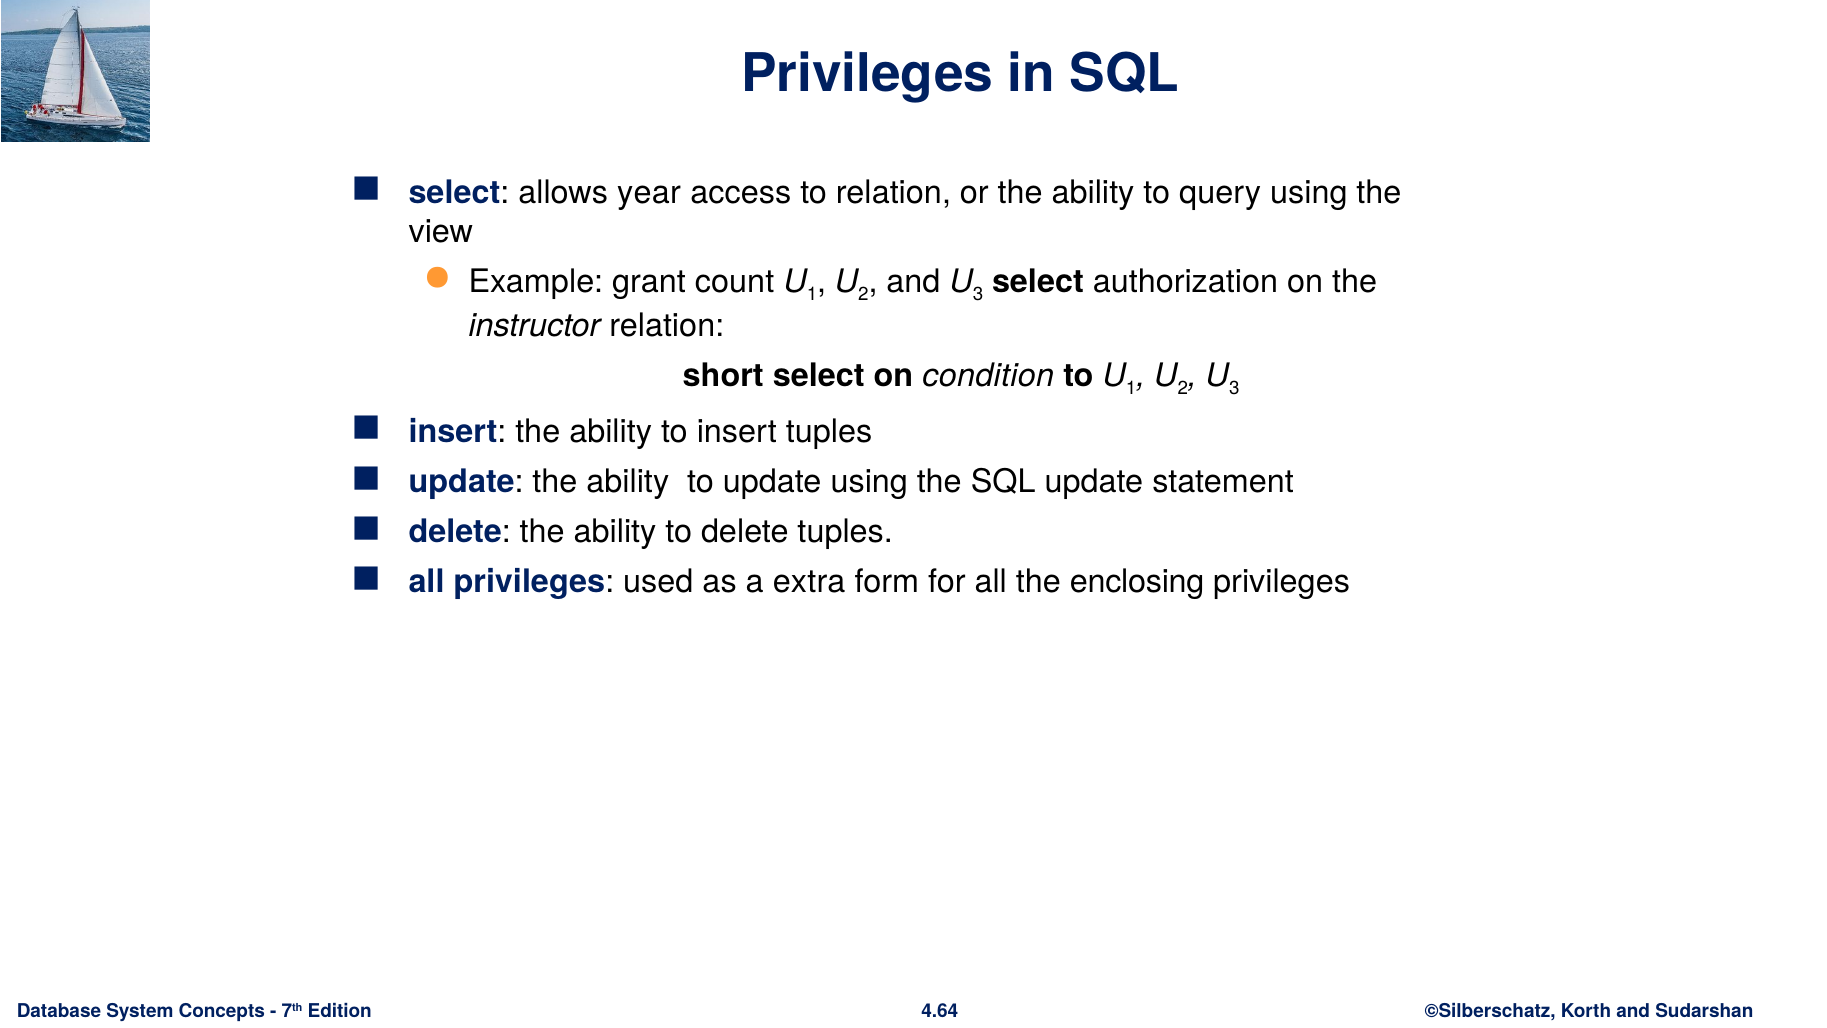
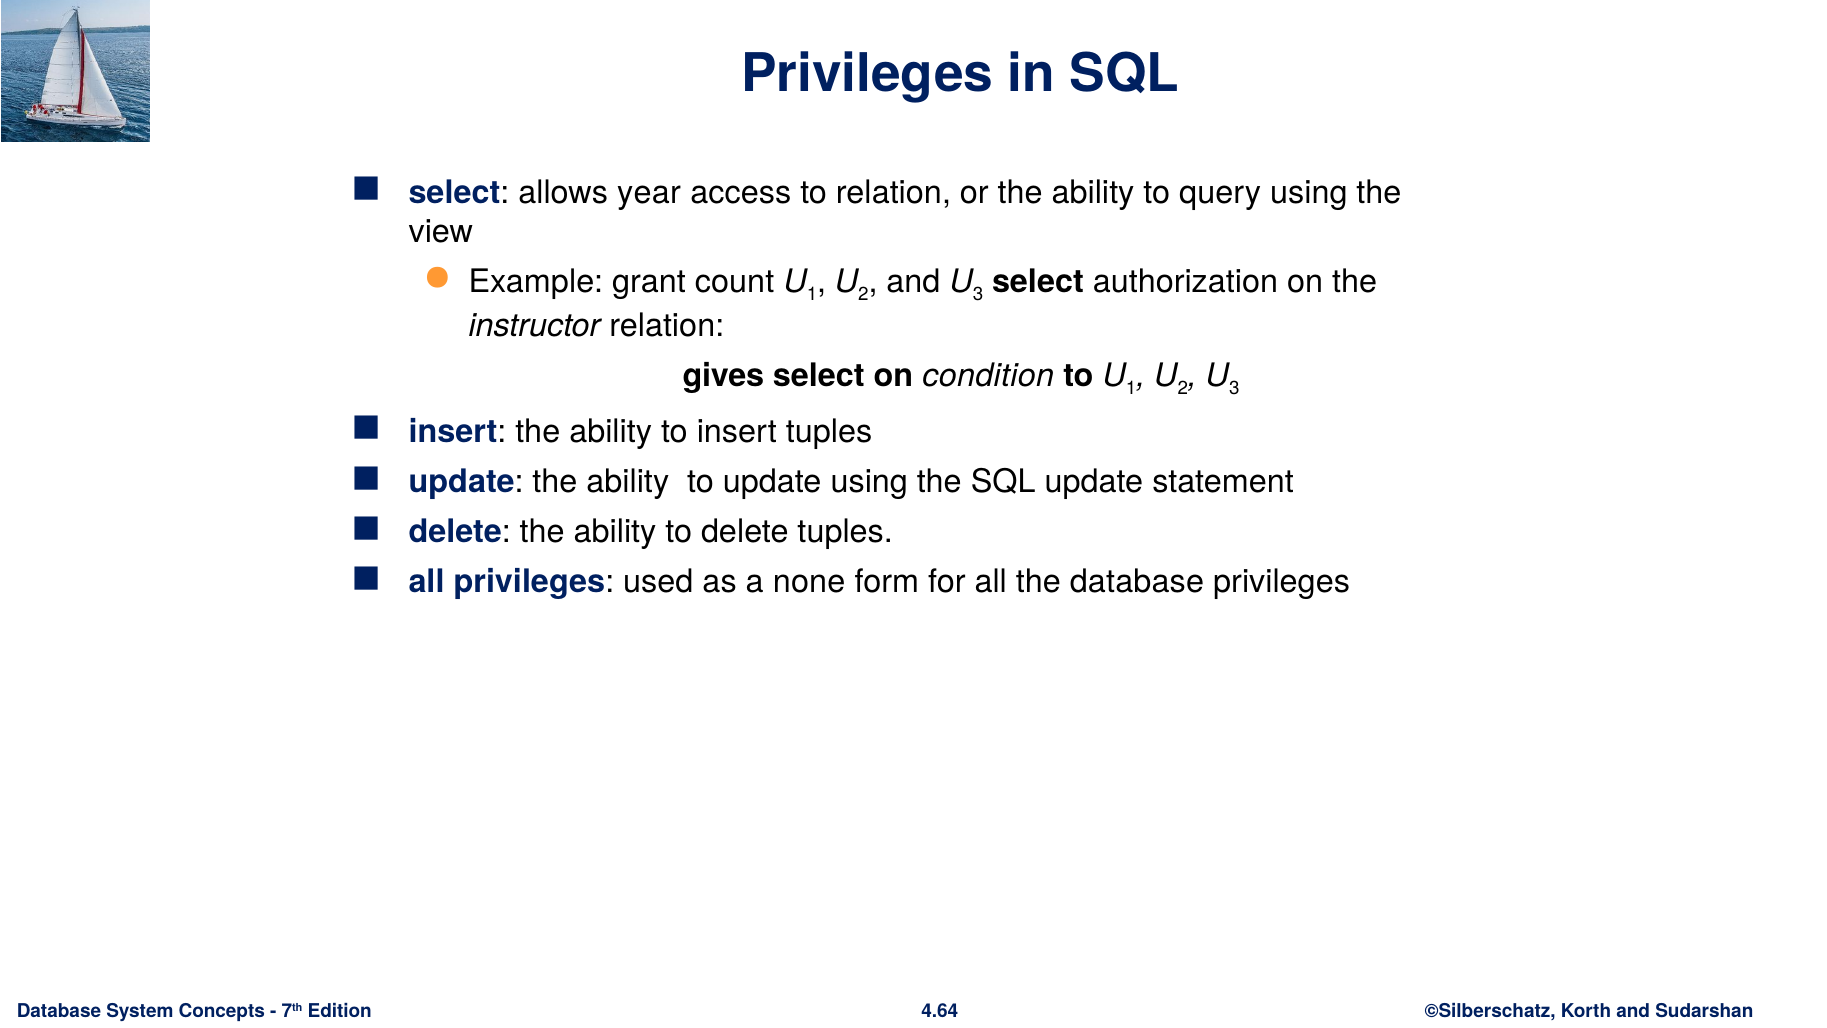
short: short -> gives
extra: extra -> none
the enclosing: enclosing -> database
